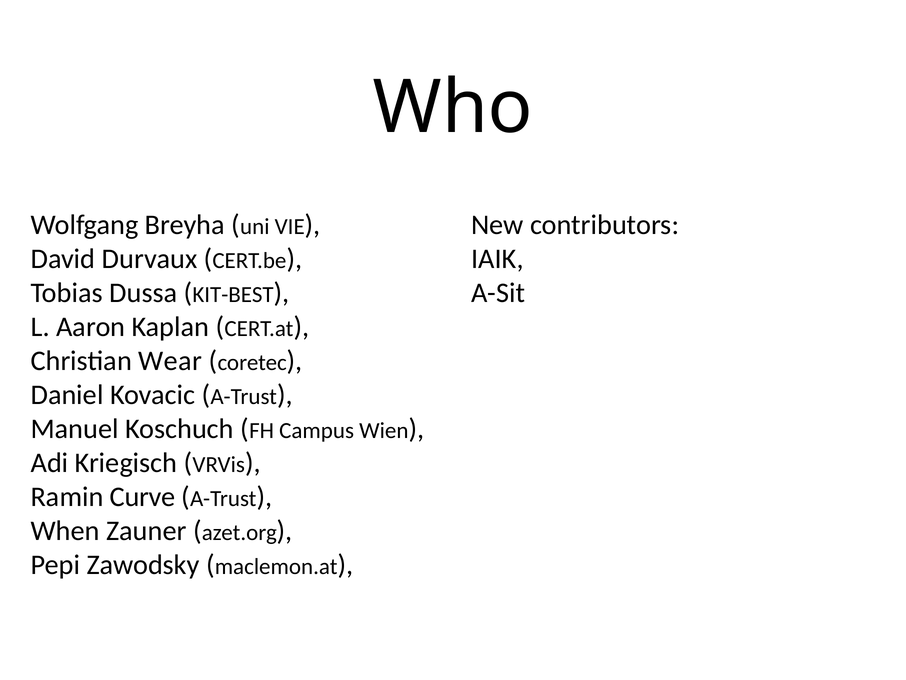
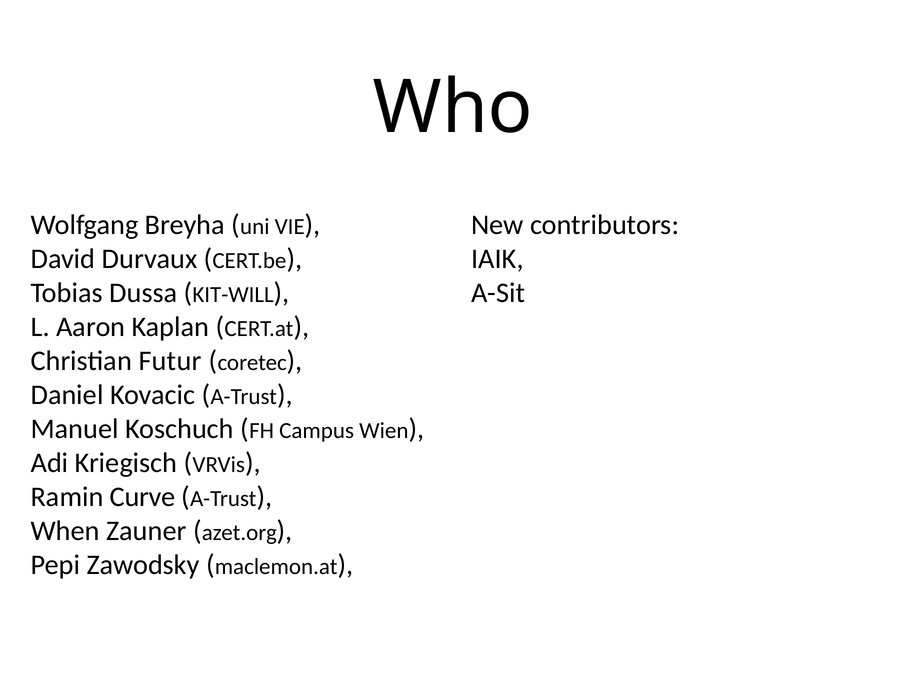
KIT-BEST: KIT-BEST -> KIT-WILL
Wear: Wear -> Futur
